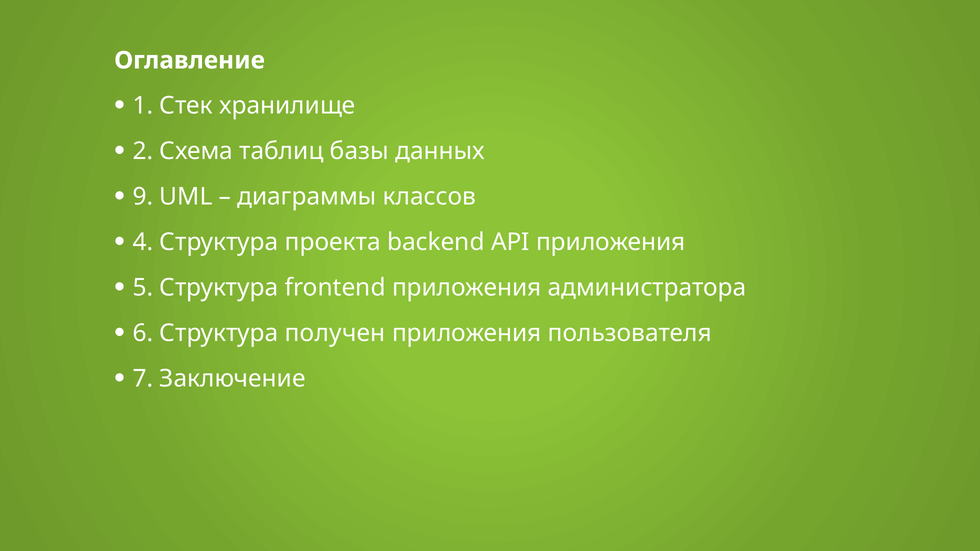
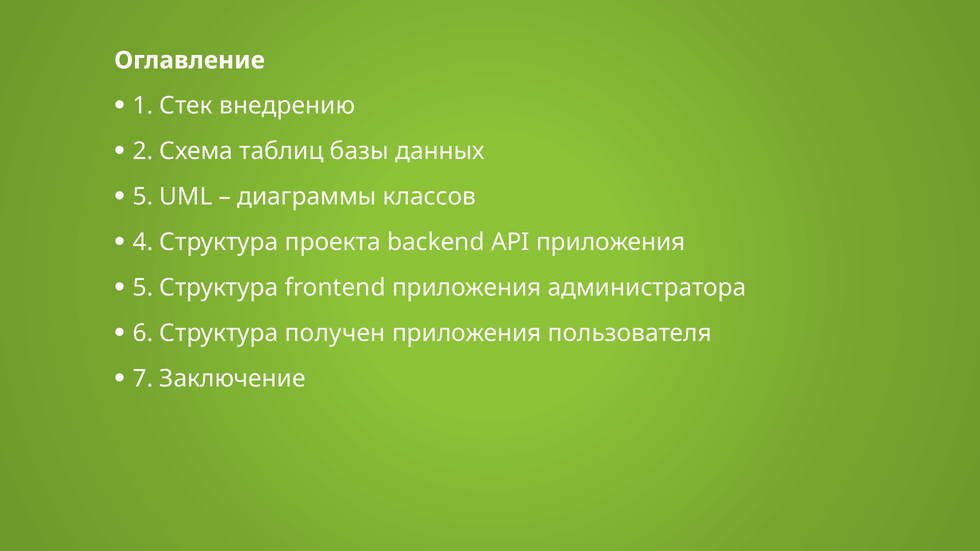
хранилище: хранилище -> внедрению
9 at (143, 197): 9 -> 5
